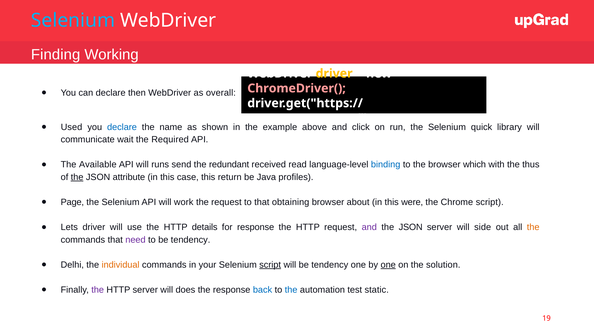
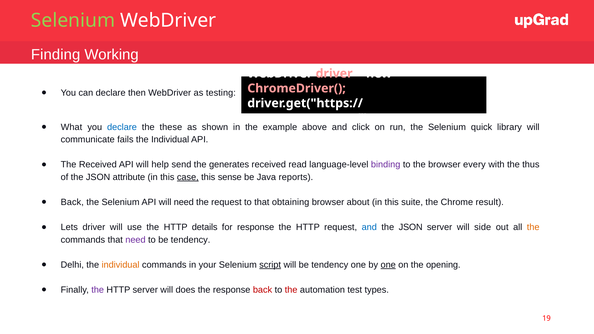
Selenium at (73, 20) colour: light blue -> light green
driver at (334, 74) colour: yellow -> pink
overall: overall -> testing
Used: Used -> What
name: name -> these
wait: wait -> fails
Required at (170, 140): Required -> Individual
The Available: Available -> Received
runs: runs -> help
redundant: redundant -> generates
binding colour: blue -> purple
which: which -> every
the at (77, 177) underline: present -> none
case underline: none -> present
return: return -> sense
profiles: profiles -> reports
Page at (72, 202): Page -> Back
will work: work -> need
were: were -> suite
Chrome script: script -> result
and at (369, 227) colour: purple -> blue
solution: solution -> opening
back at (263, 290) colour: blue -> red
the at (291, 290) colour: blue -> red
static: static -> types
